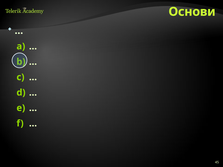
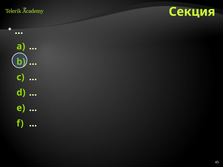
Основи: Основи -> Секция
